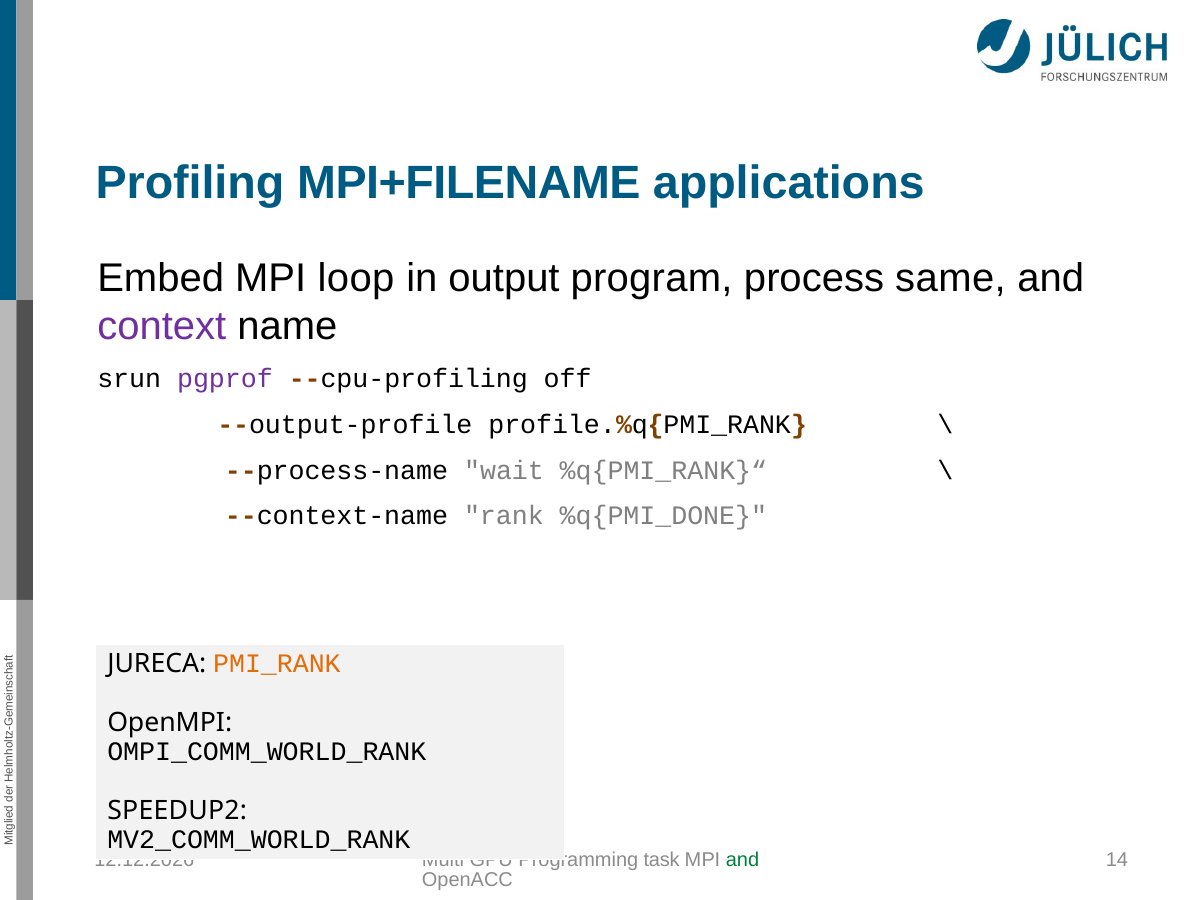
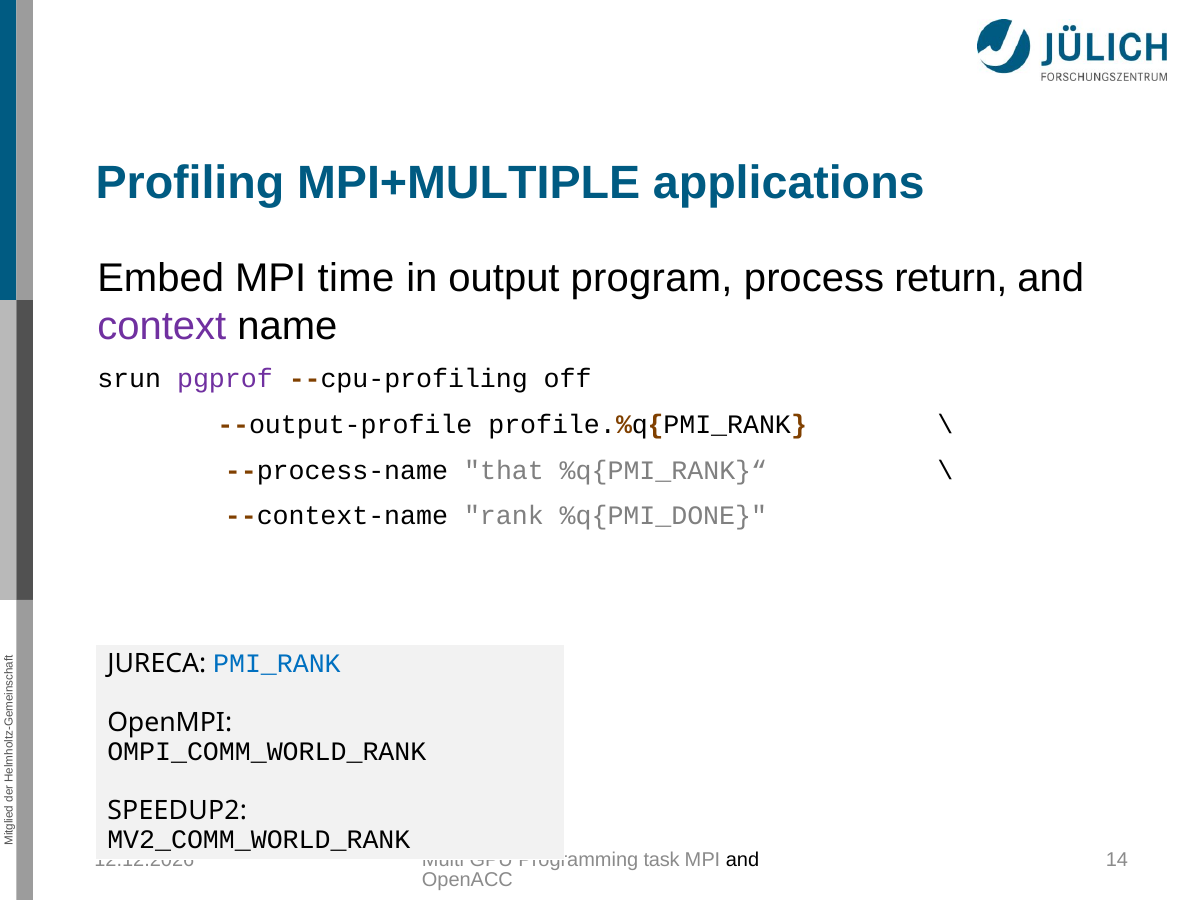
MPI+FILENAME: MPI+FILENAME -> MPI+MULTIPLE
loop: loop -> time
same: same -> return
wait: wait -> that
PMI_RANK colour: orange -> blue
and at (742, 859) colour: green -> black
